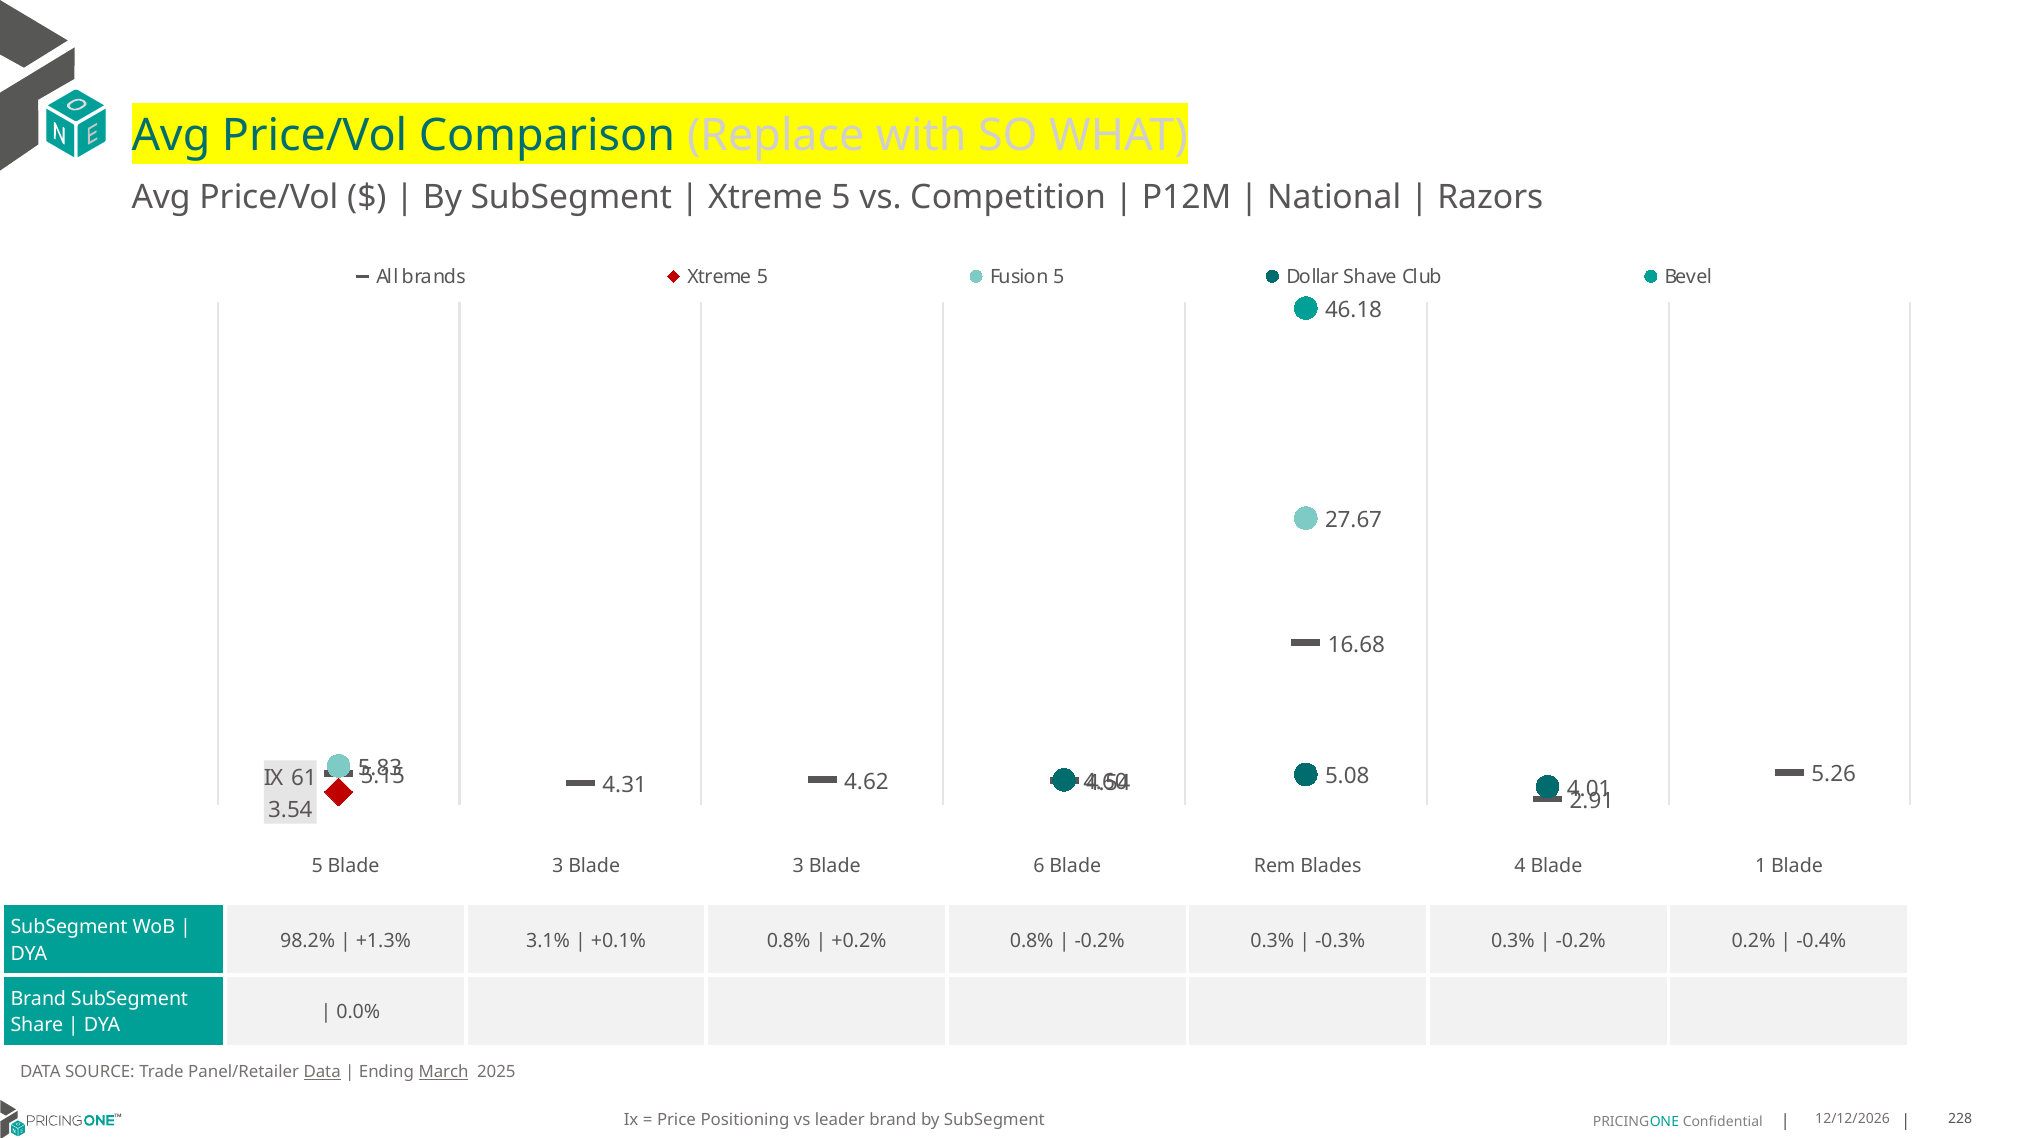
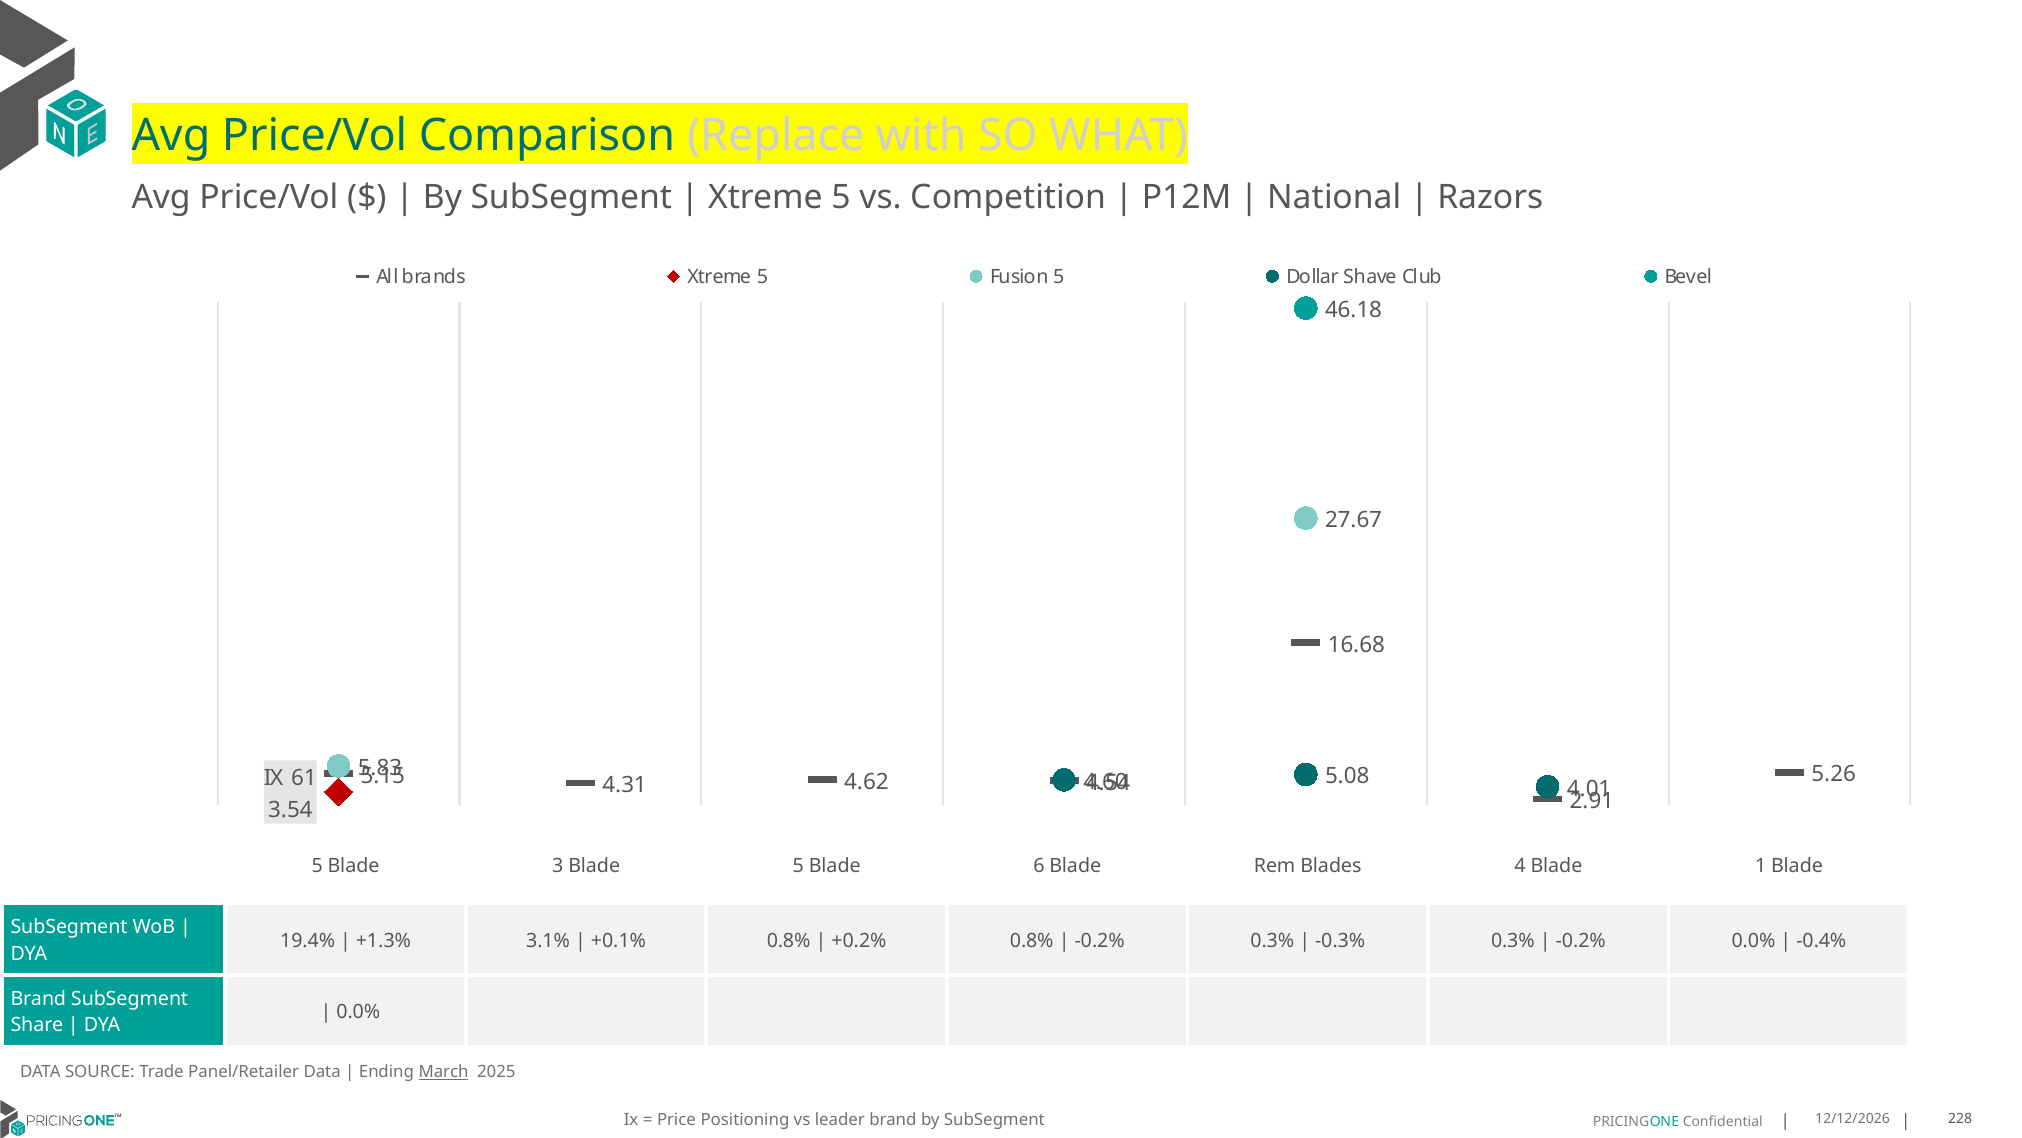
3 Blade 3: 3 -> 5
98.2%: 98.2% -> 19.4%
-0.2% 0.2%: 0.2% -> 0.0%
Data at (322, 1071) underline: present -> none
